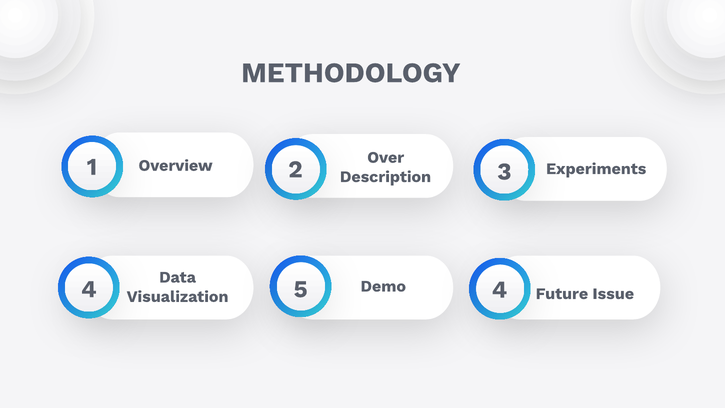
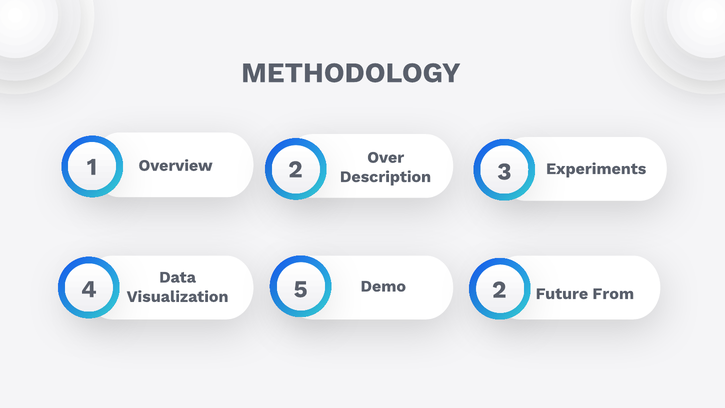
5 4: 4 -> 2
Issue: Issue -> From
